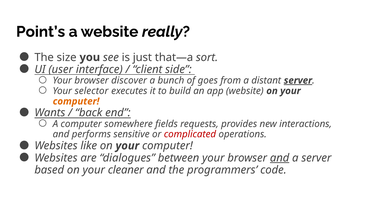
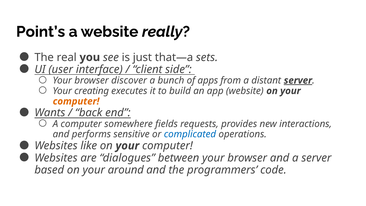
size: size -> real
sort: sort -> sets
goes: goes -> apps
selector: selector -> creating
complicated colour: red -> blue
and at (280, 158) underline: present -> none
cleaner: cleaner -> around
